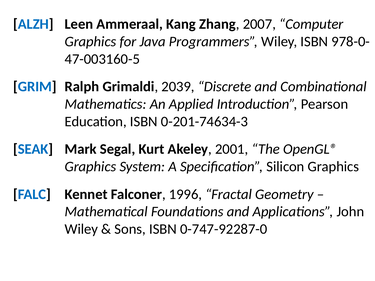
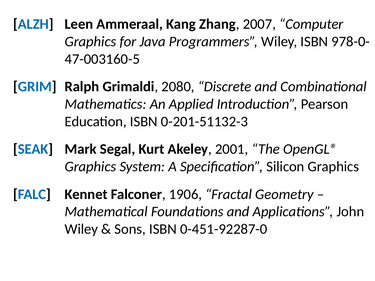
2039: 2039 -> 2080
0-201-74634-3: 0-201-74634-3 -> 0-201-51132-3
1996: 1996 -> 1906
0-747-92287-0: 0-747-92287-0 -> 0-451-92287-0
